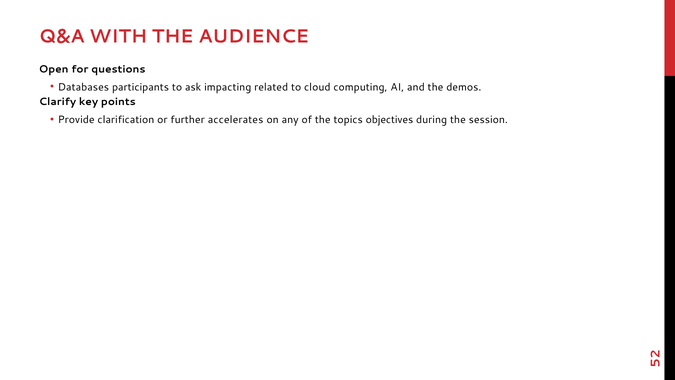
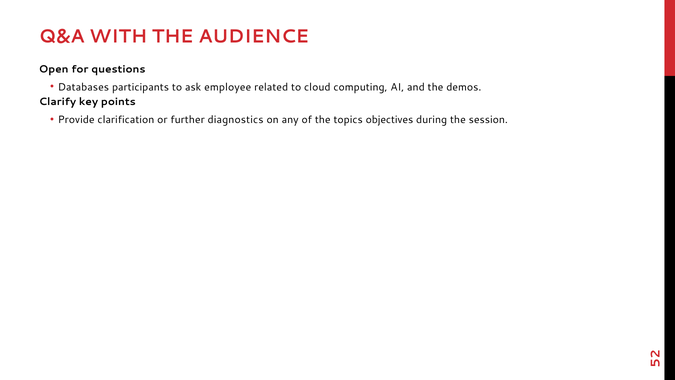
impacting: impacting -> employee
accelerates: accelerates -> diagnostics
